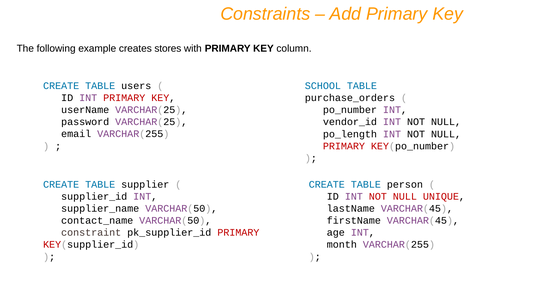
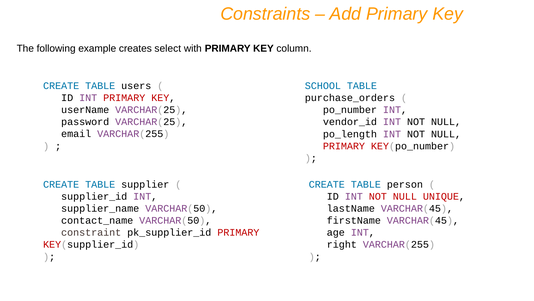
stores: stores -> select
month: month -> right
